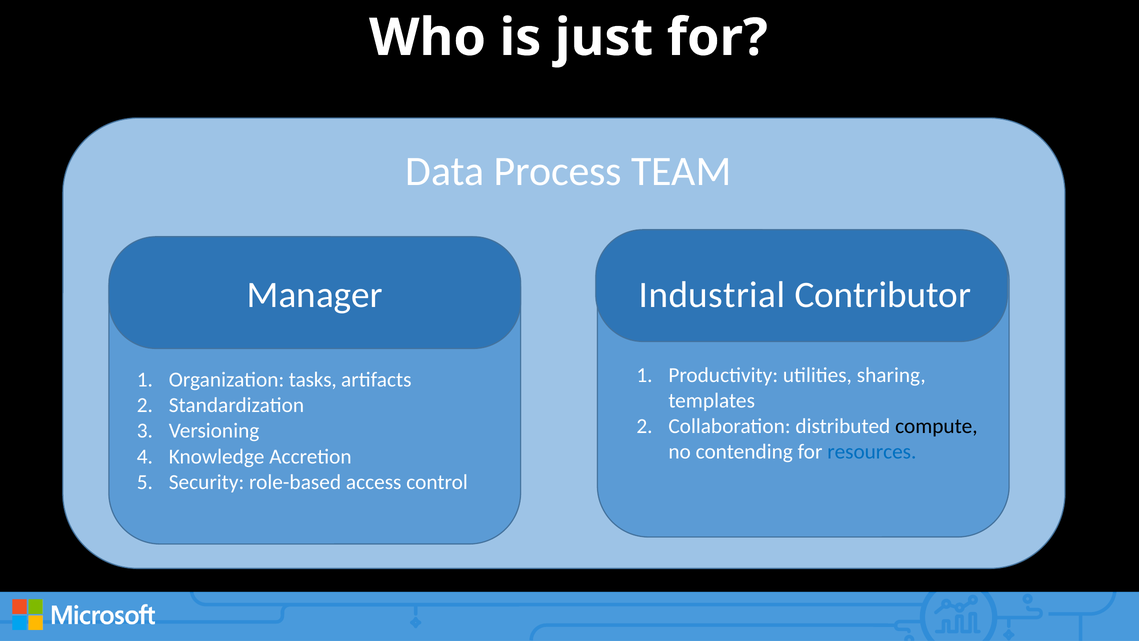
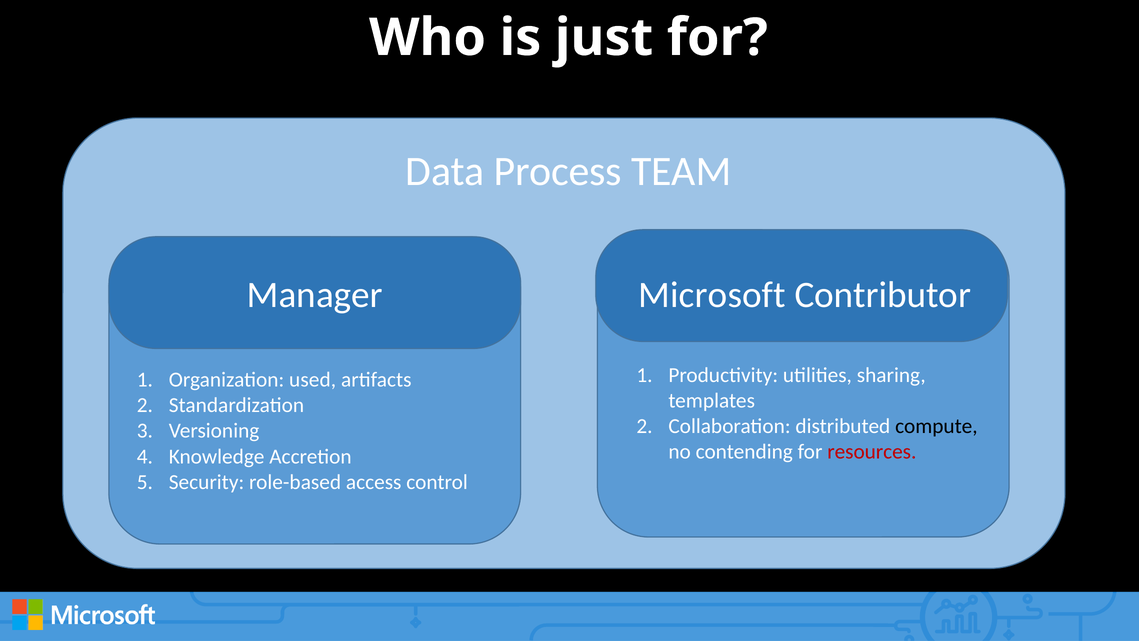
Industrial: Industrial -> Microsoft
tasks: tasks -> used
resources colour: blue -> red
